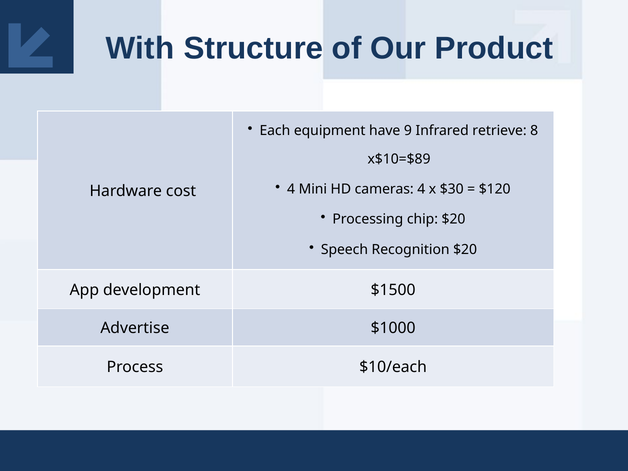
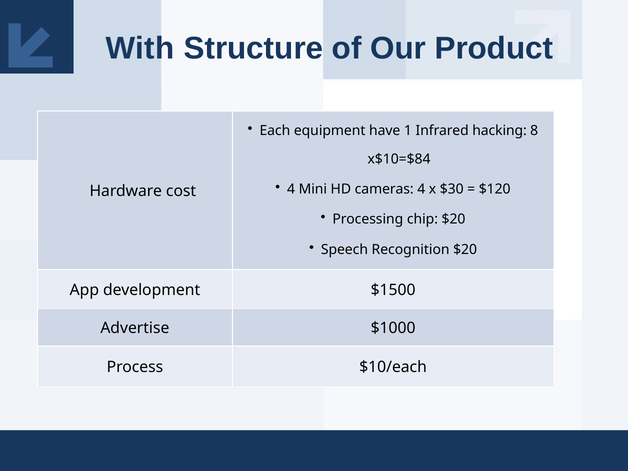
9: 9 -> 1
retrieve: retrieve -> hacking
x$10=$89: x$10=$89 -> x$10=$84
